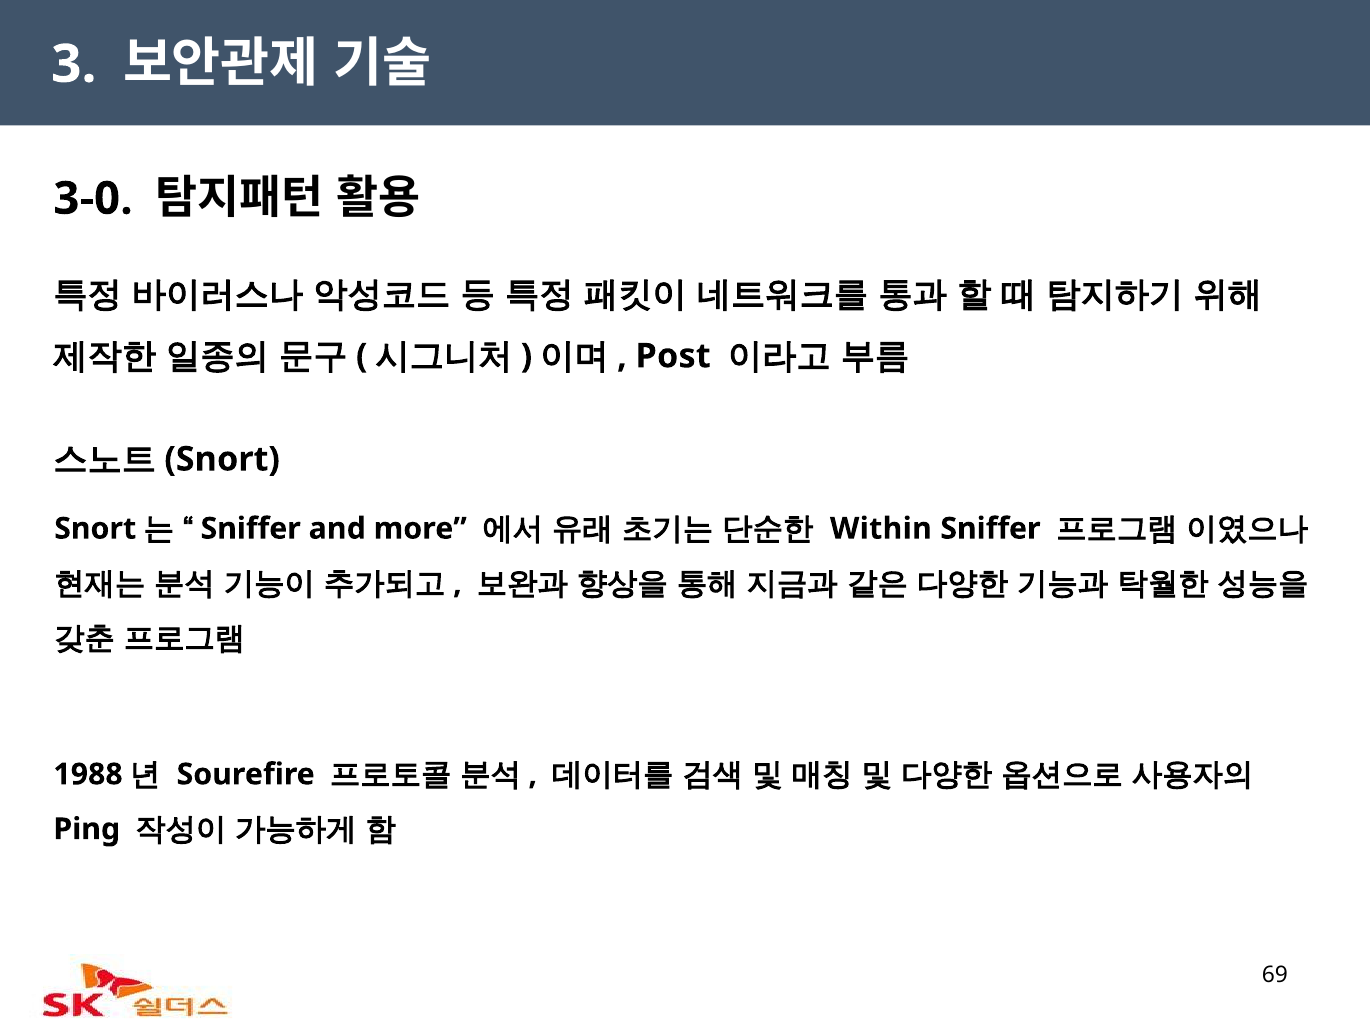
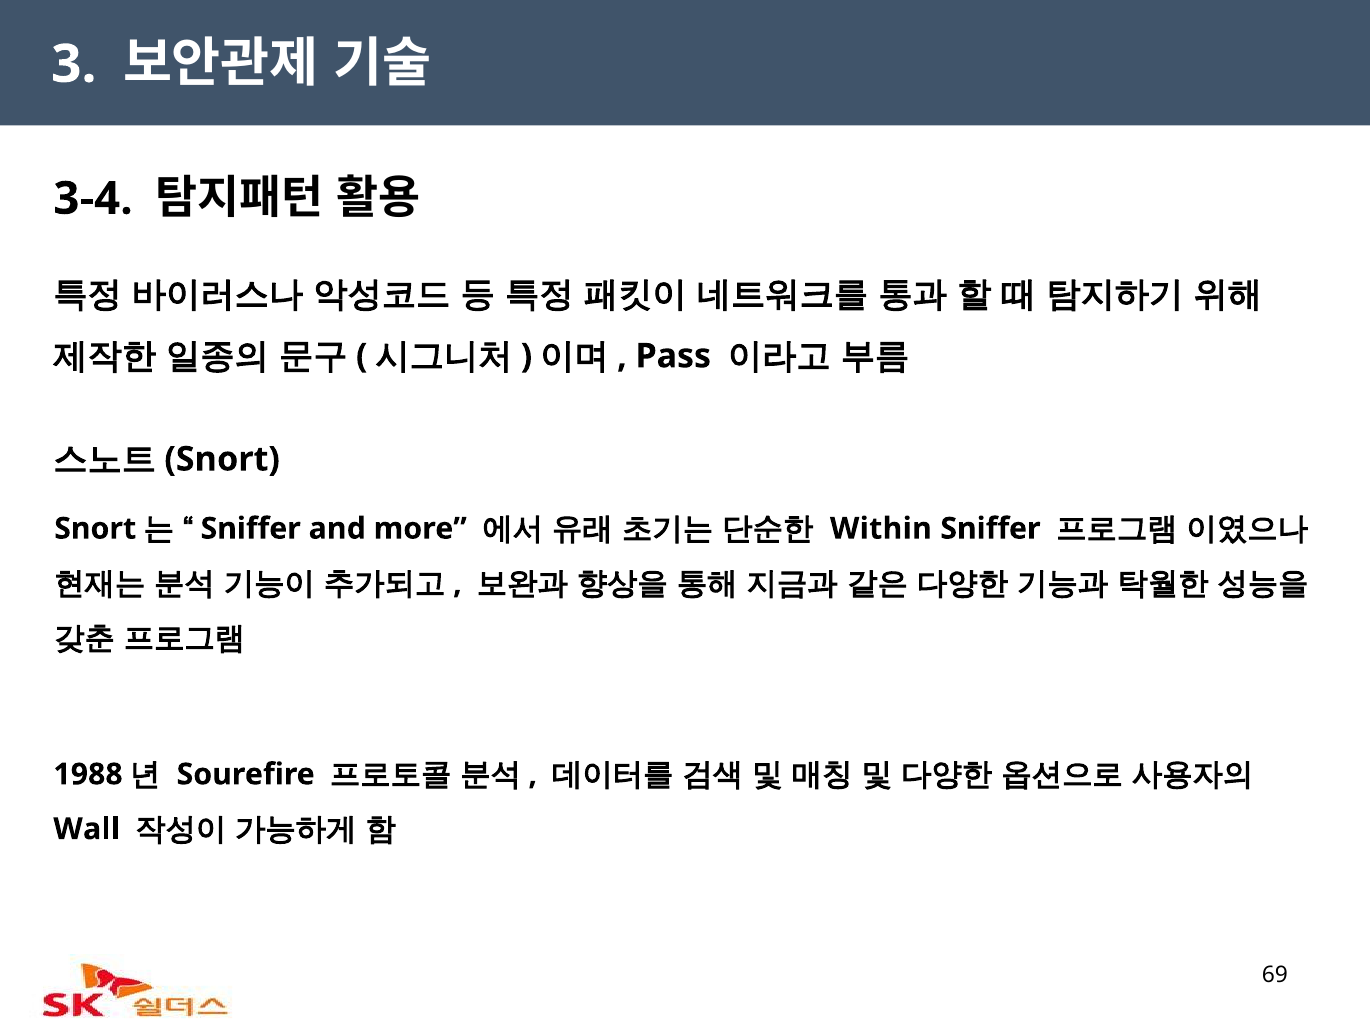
3-0: 3-0 -> 3-4
Post: Post -> Pass
Ping: Ping -> Wall
